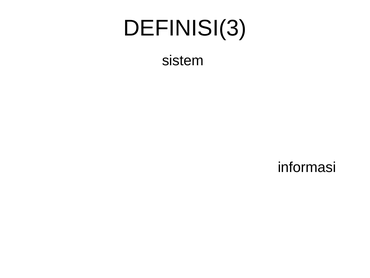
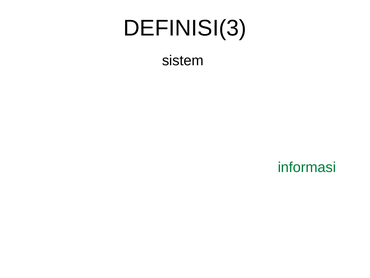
informasi at (307, 167) colour: black -> green
